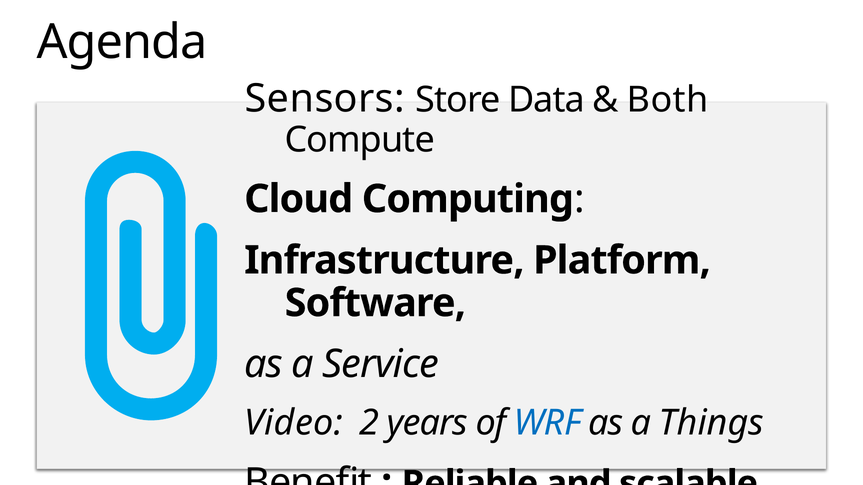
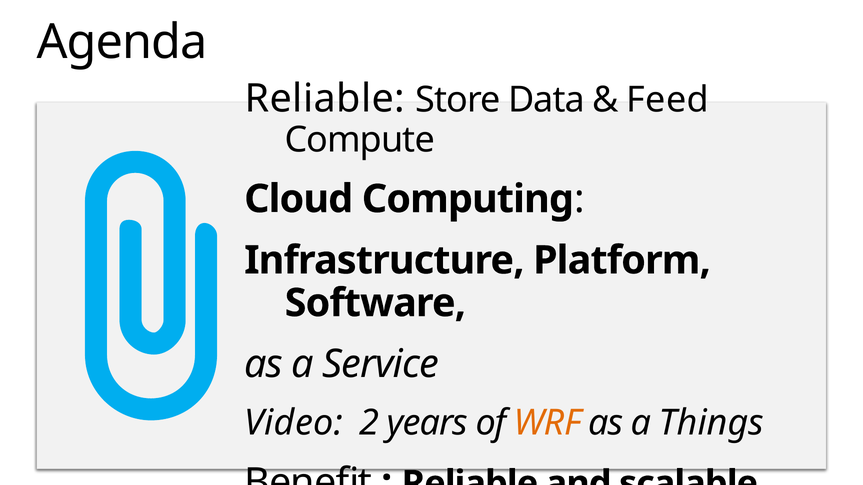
Sensors at (325, 99): Sensors -> Reliable
Both: Both -> Feed
WRF colour: blue -> orange
